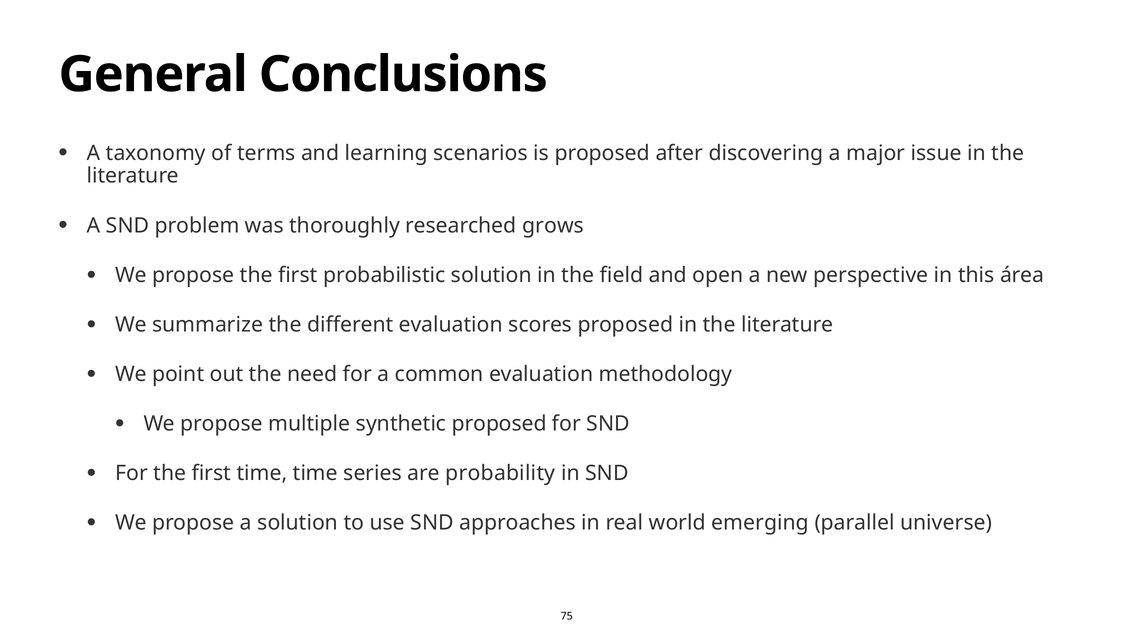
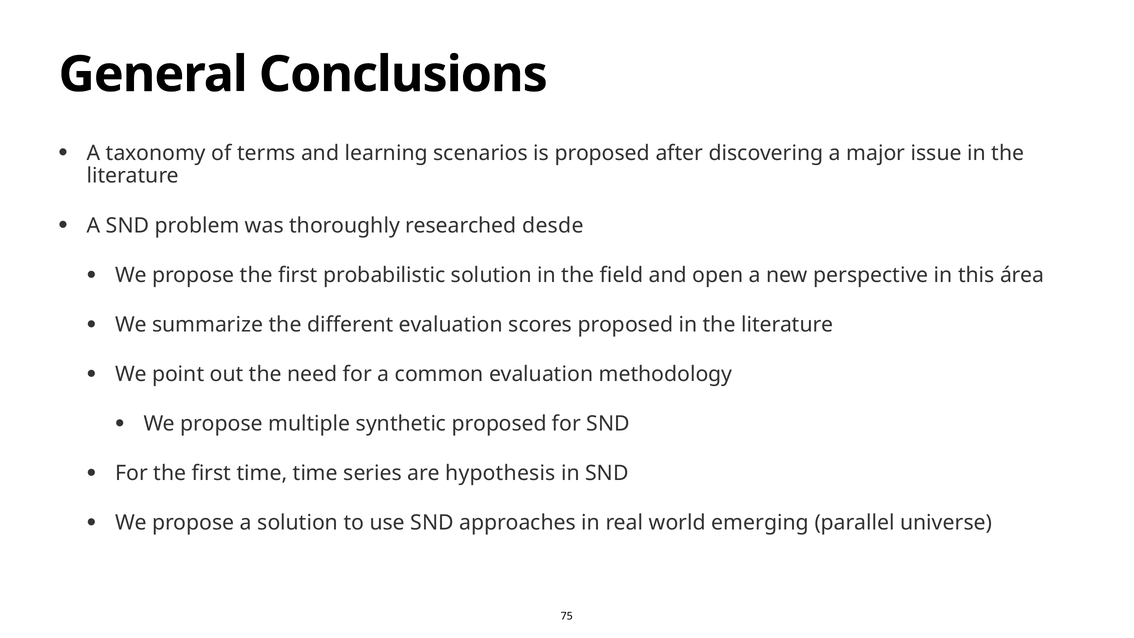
grows: grows -> desde
probability: probability -> hypothesis
